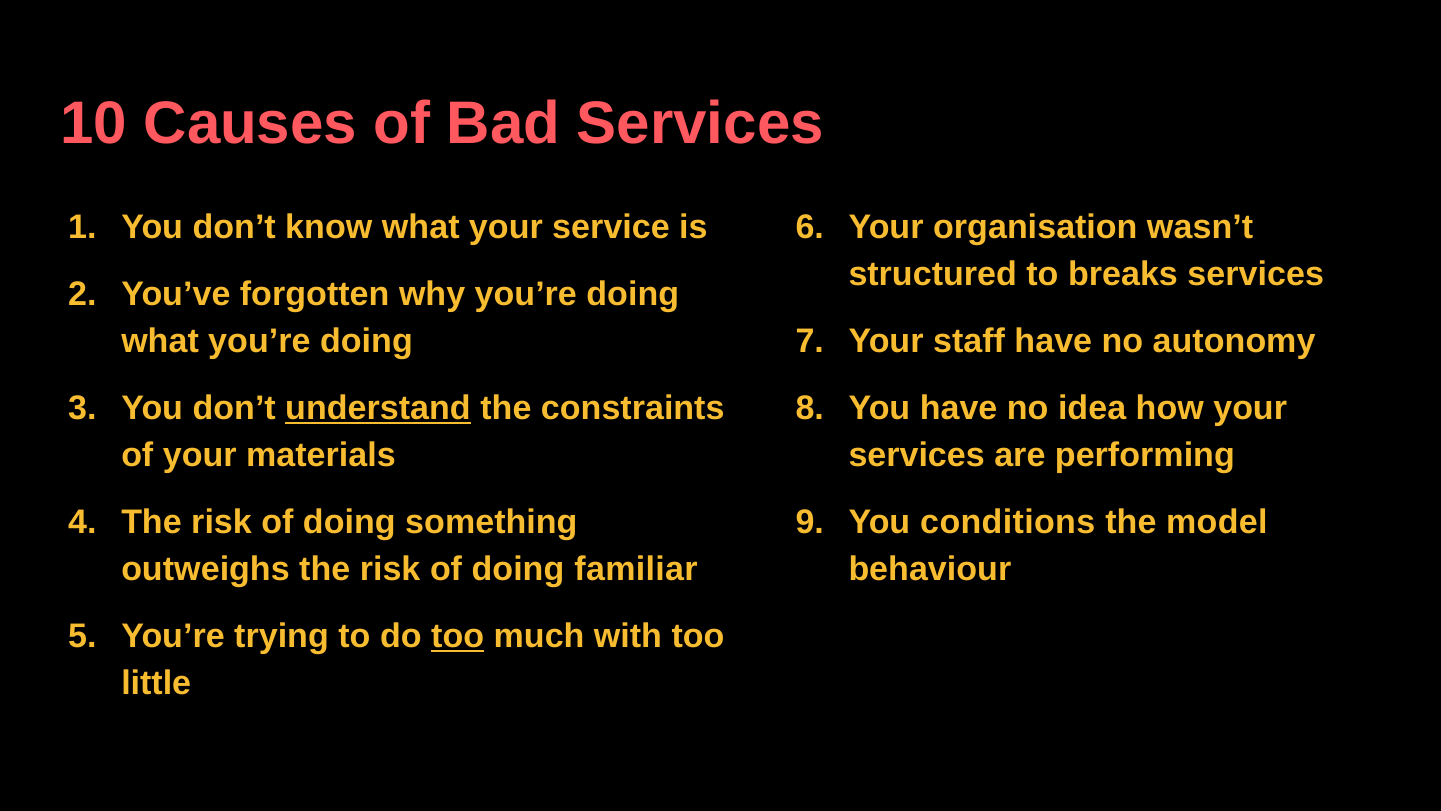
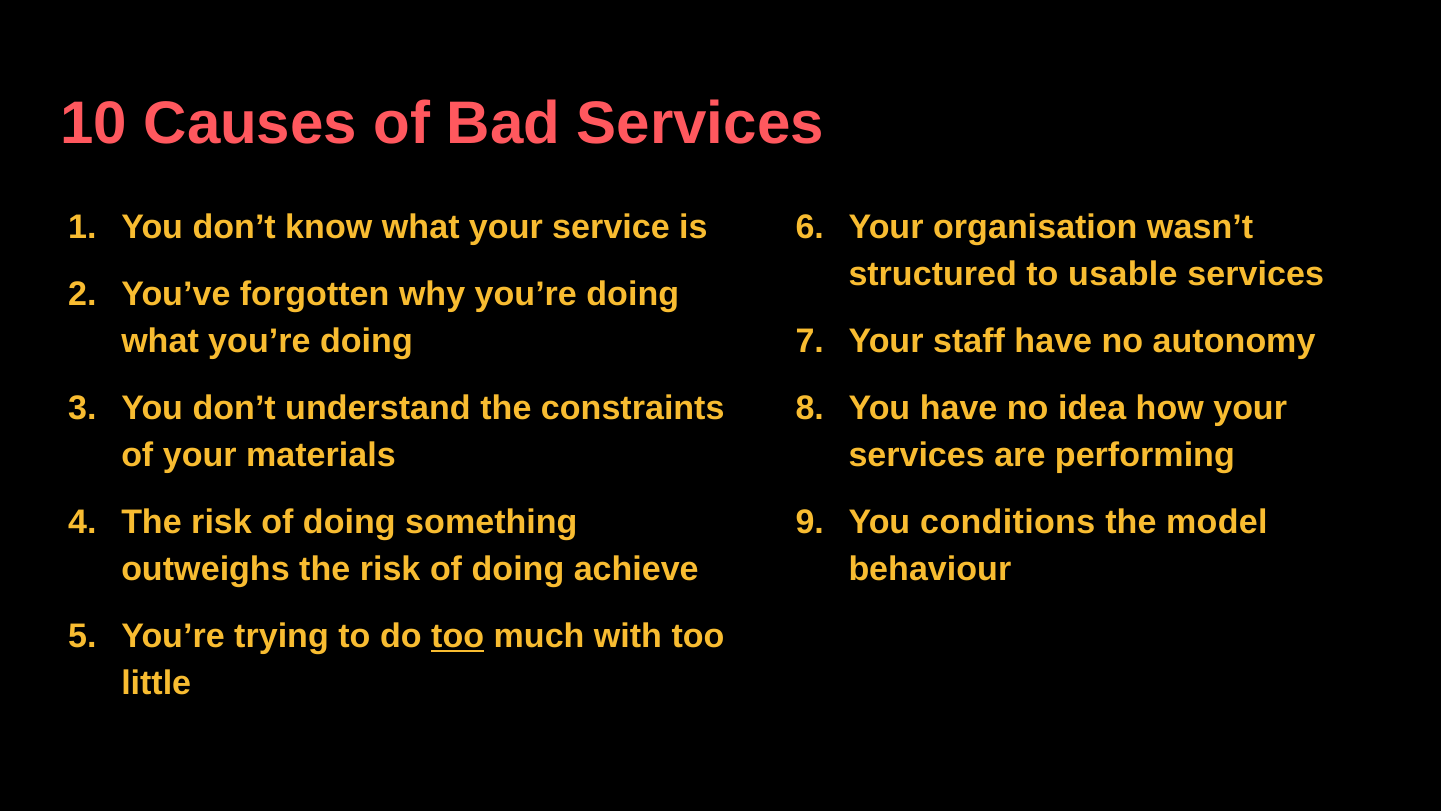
breaks: breaks -> usable
understand underline: present -> none
familiar: familiar -> achieve
